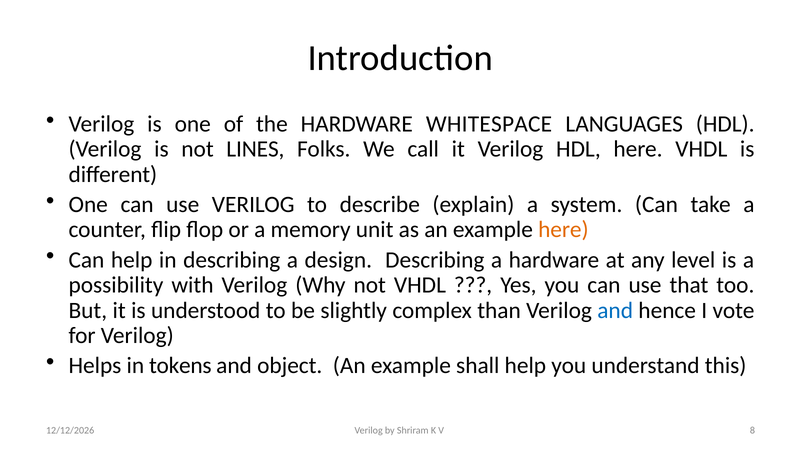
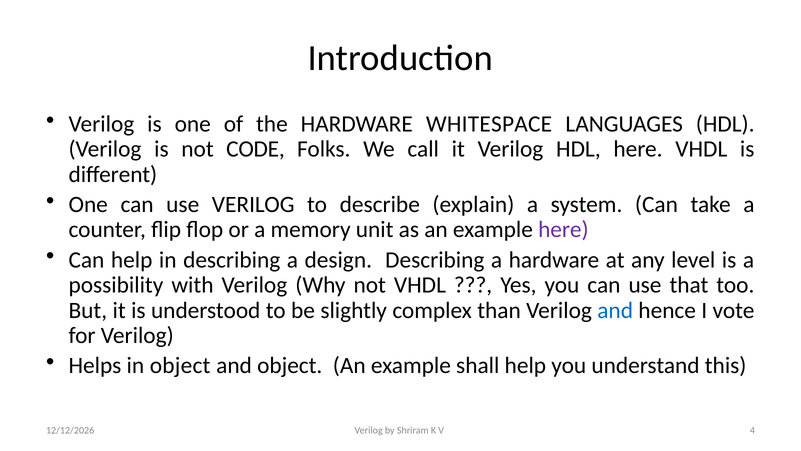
LINES: LINES -> CODE
here at (563, 230) colour: orange -> purple
in tokens: tokens -> object
8: 8 -> 4
